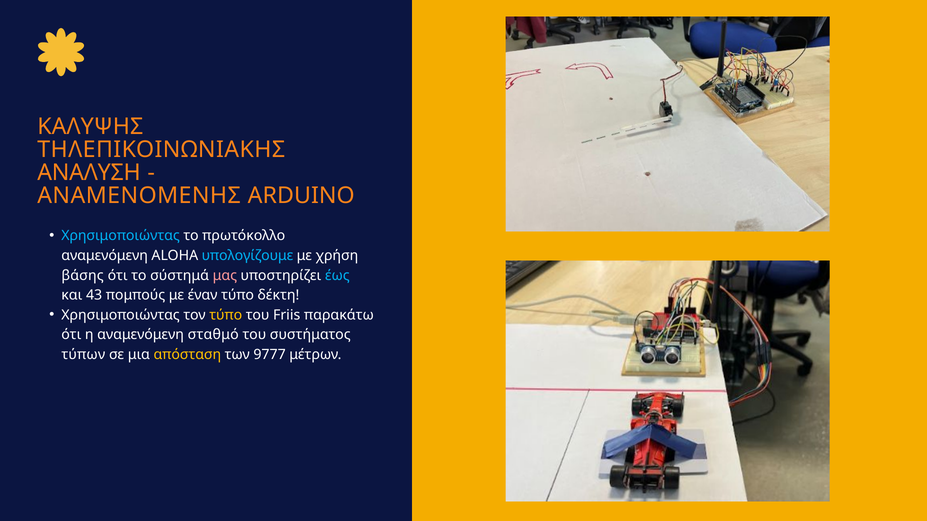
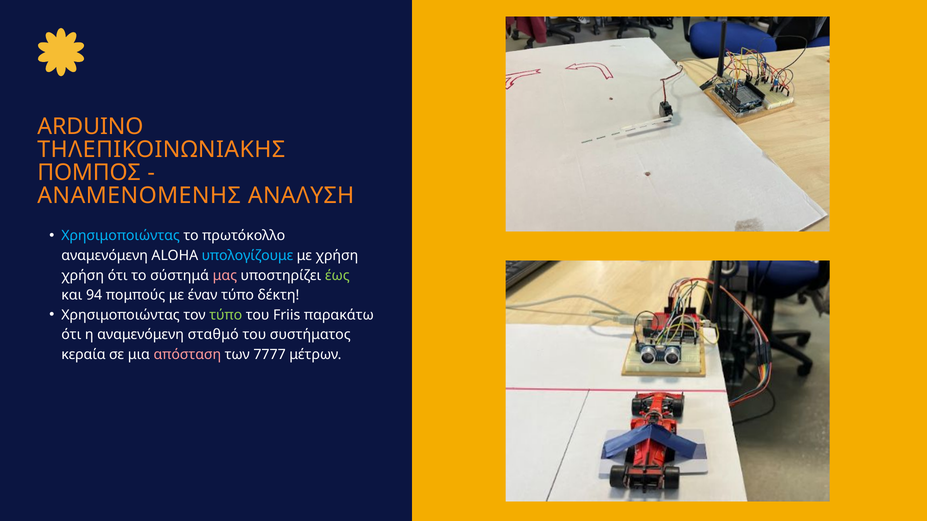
ΚΑΛΥΨΗΣ: ΚΑΛΥΨΗΣ -> ARDUINO
ΑΝΑΛΥΣΗ: ΑΝΑΛΥΣΗ -> ΠΟΜΠΟΣ
ARDUINO: ARDUINO -> ΑΝΑΛΥΣΗ
βάσης at (83, 276): βάσης -> χρήση
έως colour: light blue -> light green
43: 43 -> 94
τύπο at (226, 315) colour: yellow -> light green
τύπων: τύπων -> κεραία
απόσταση colour: yellow -> pink
9777: 9777 -> 7777
